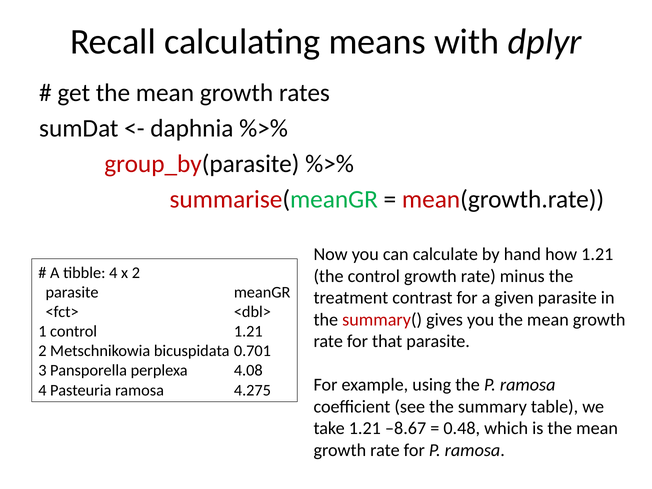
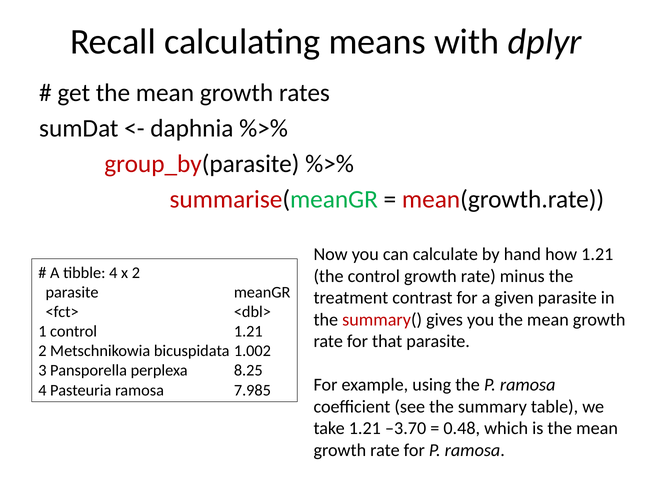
0.701: 0.701 -> 1.002
4.08: 4.08 -> 8.25
4.275: 4.275 -> 7.985
–8.67: –8.67 -> –3.70
